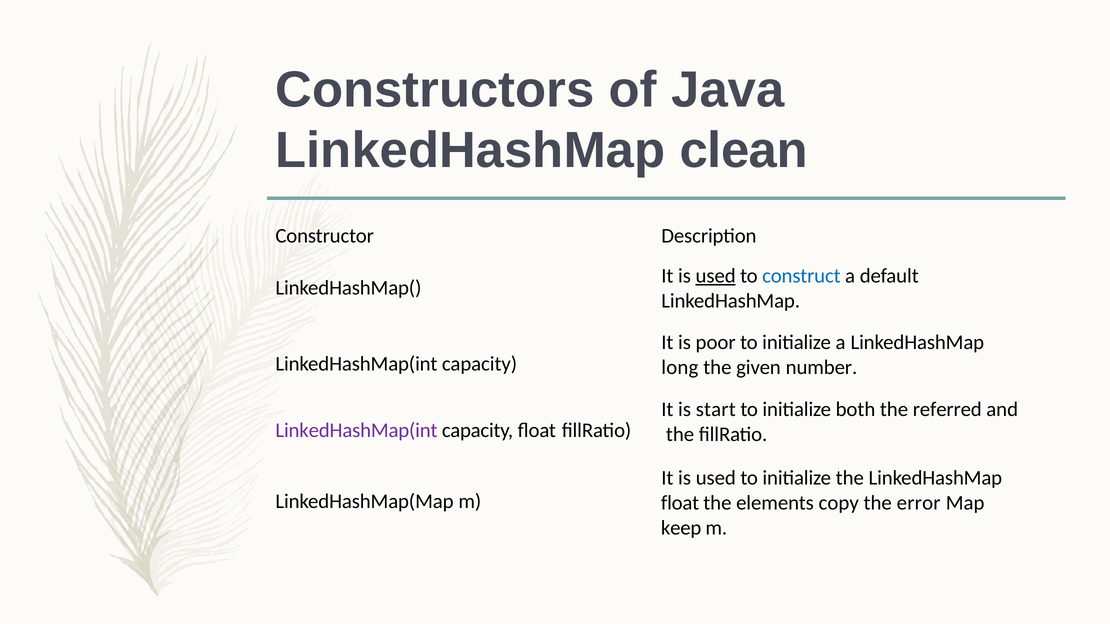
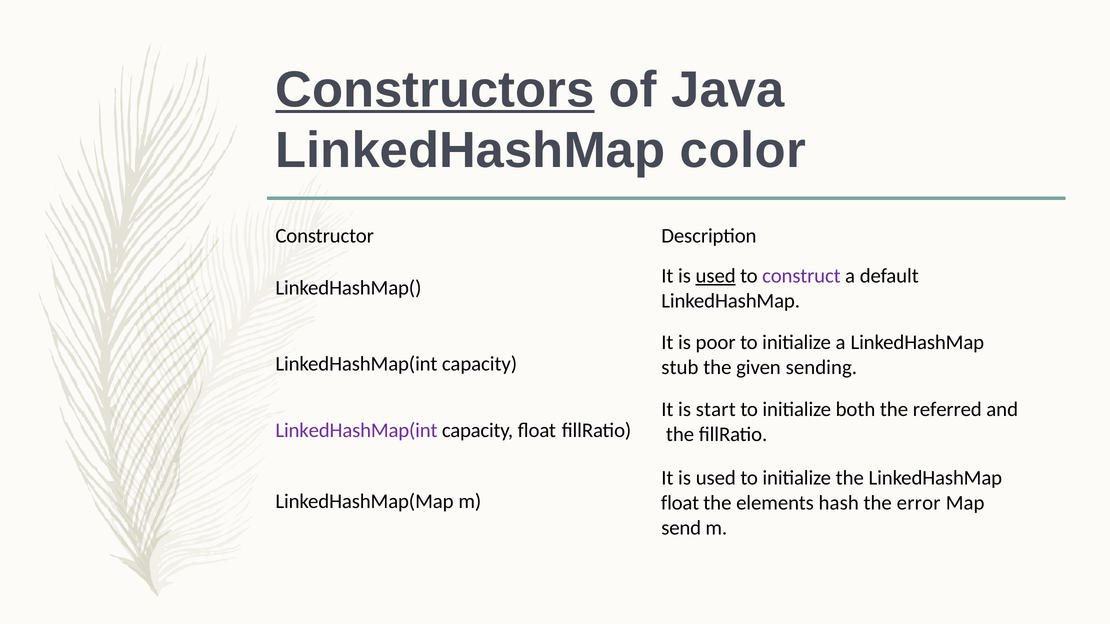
Constructors underline: none -> present
clean: clean -> color
construct colour: blue -> purple
long: long -> stub
number: number -> sending
copy: copy -> hash
keep: keep -> send
